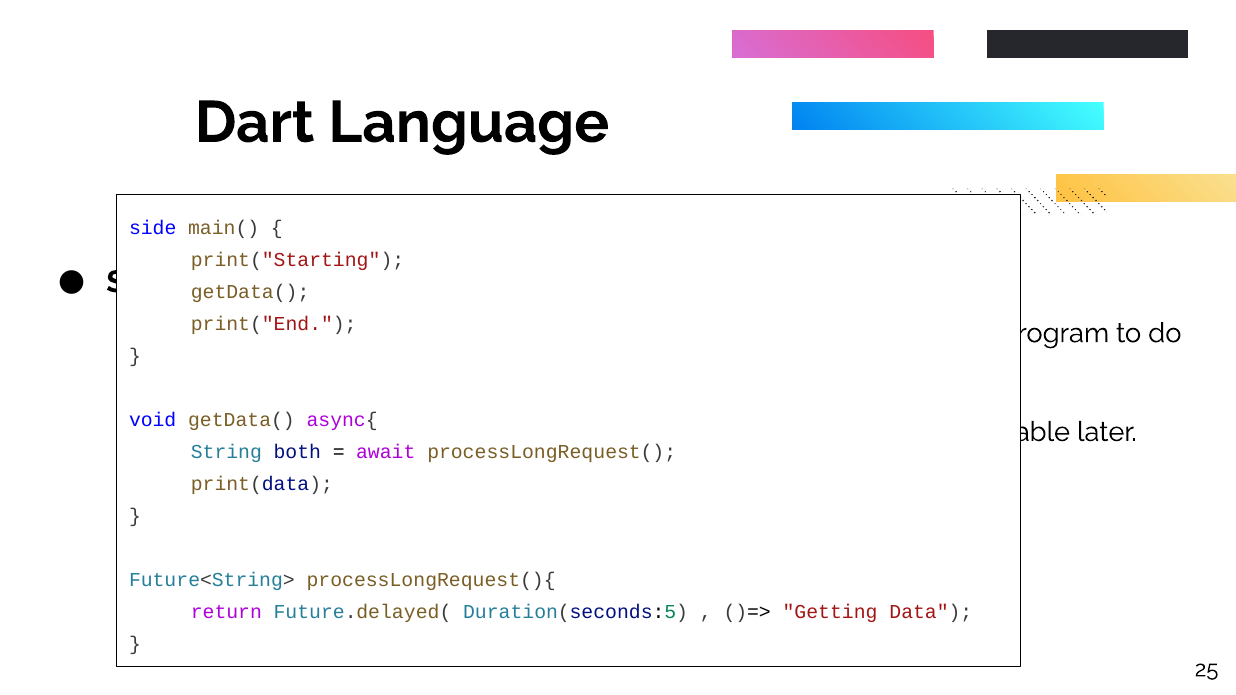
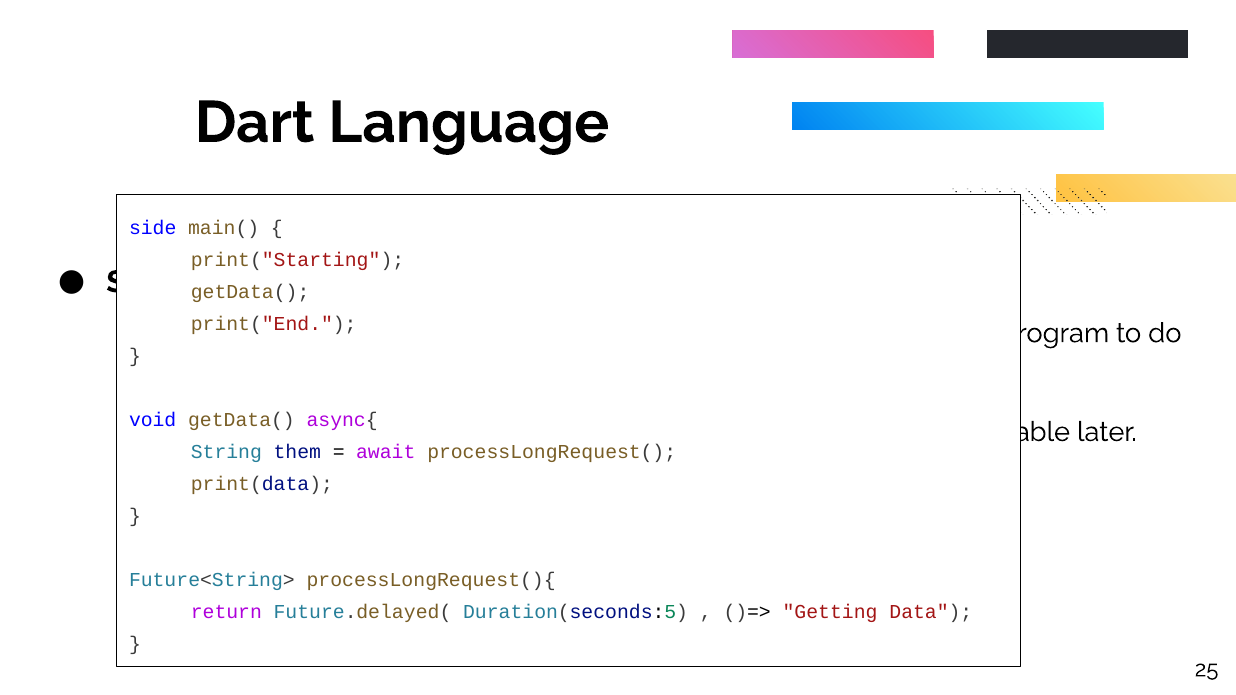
both: both -> them
